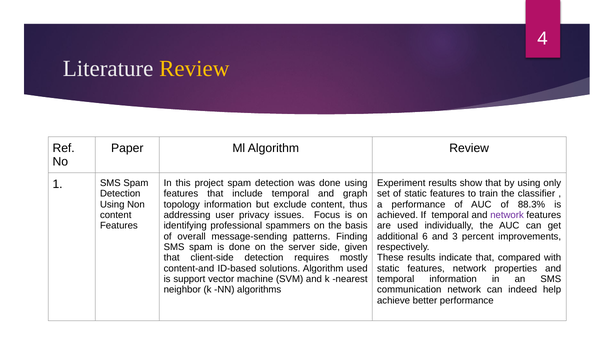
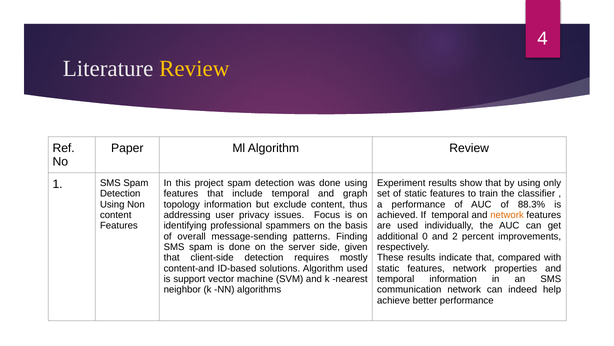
network at (507, 215) colour: purple -> orange
6: 6 -> 0
3: 3 -> 2
